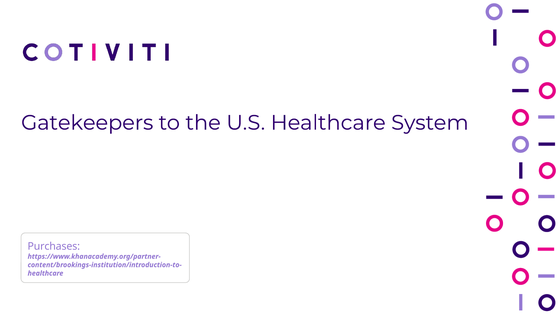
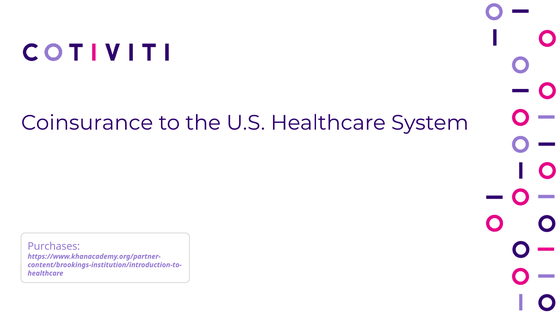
Gatekeepers: Gatekeepers -> Coinsurance
